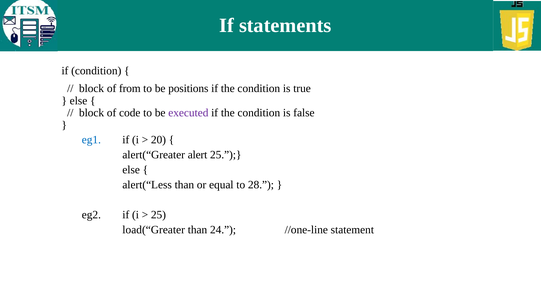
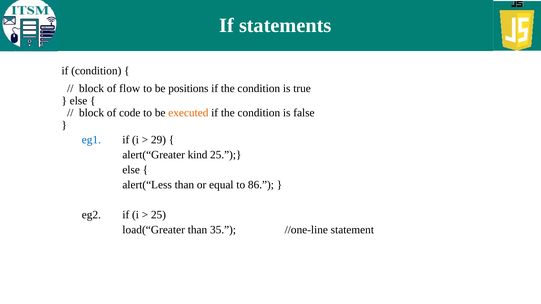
from: from -> flow
executed colour: purple -> orange
20: 20 -> 29
alert: alert -> kind
28: 28 -> 86
24: 24 -> 35
